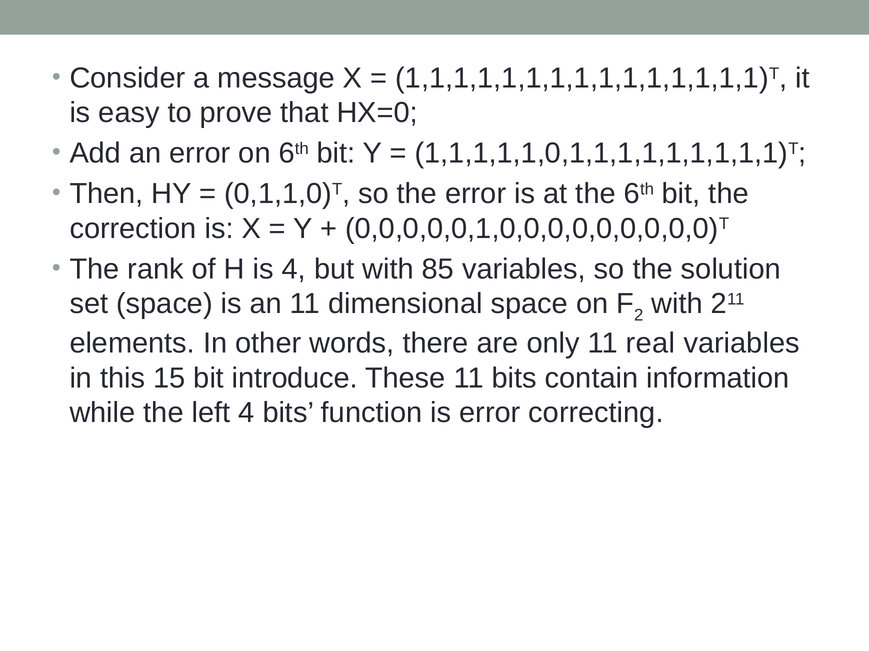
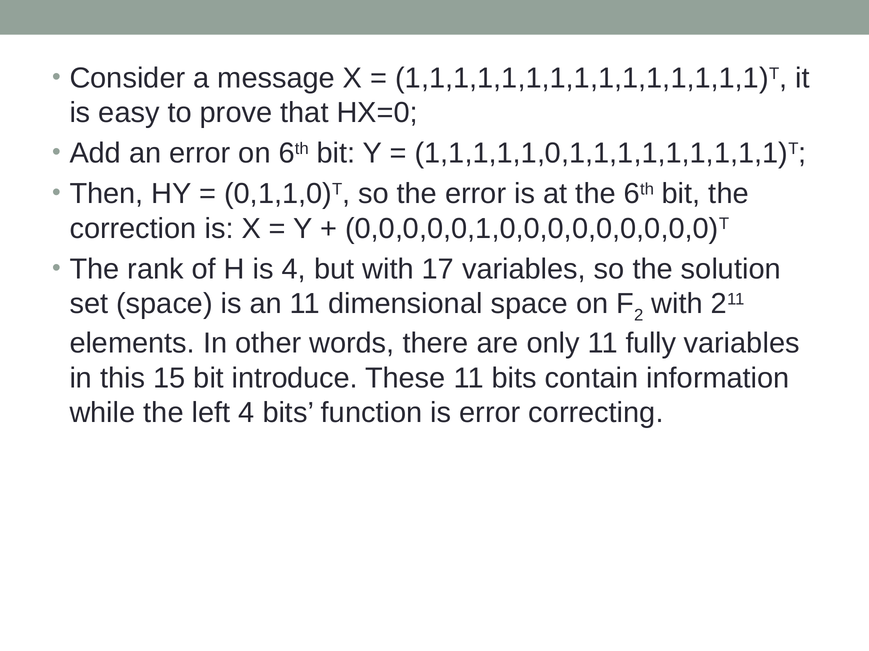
85: 85 -> 17
real: real -> fully
